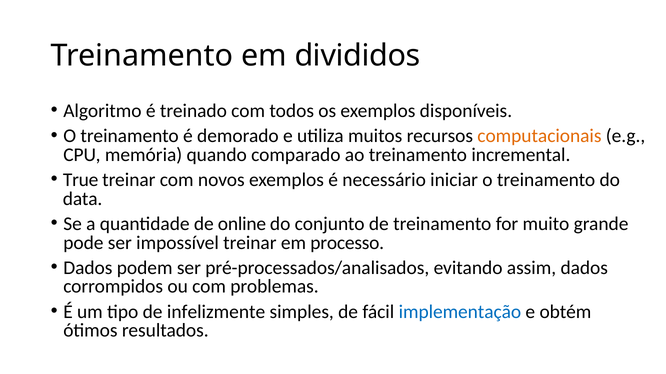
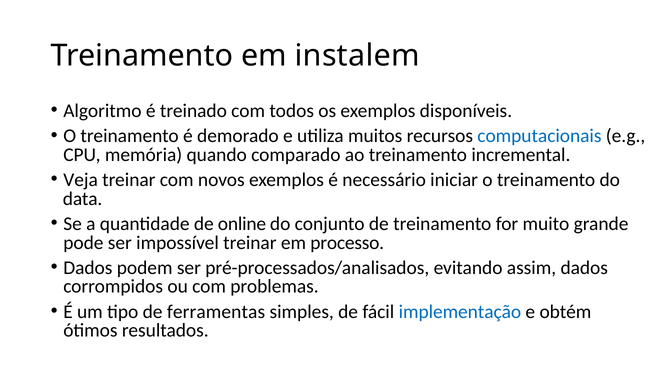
divididos: divididos -> instalem
computacionais colour: orange -> blue
True: True -> Veja
infelizmente: infelizmente -> ferramentas
